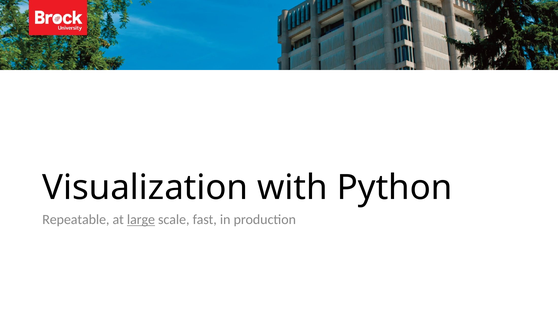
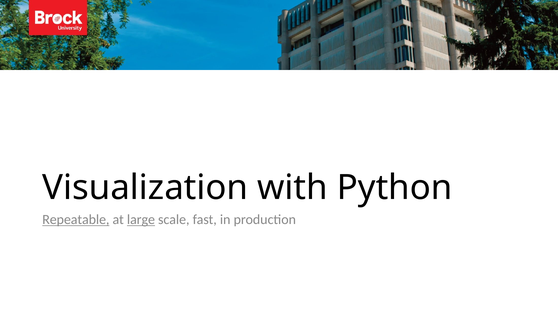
Repeatable underline: none -> present
